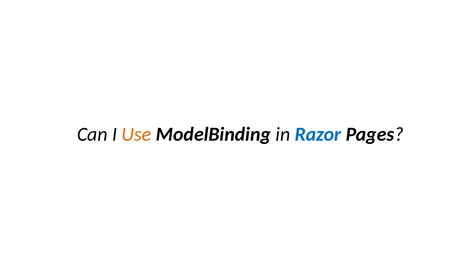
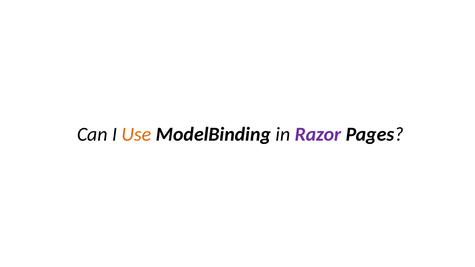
Razor colour: blue -> purple
